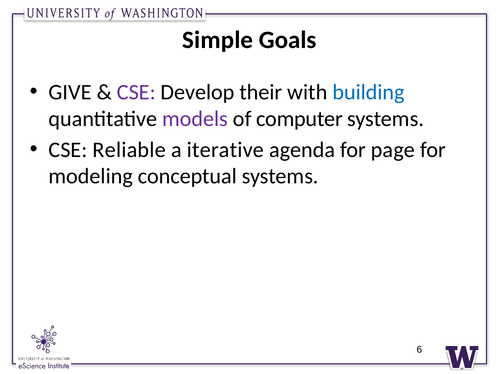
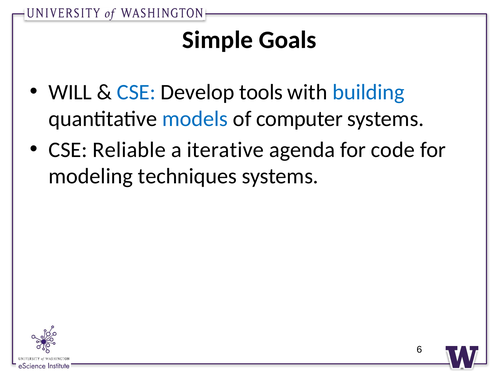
GIVE: GIVE -> WILL
CSE at (136, 92) colour: purple -> blue
their: their -> tools
models colour: purple -> blue
page: page -> code
conceptual: conceptual -> techniques
